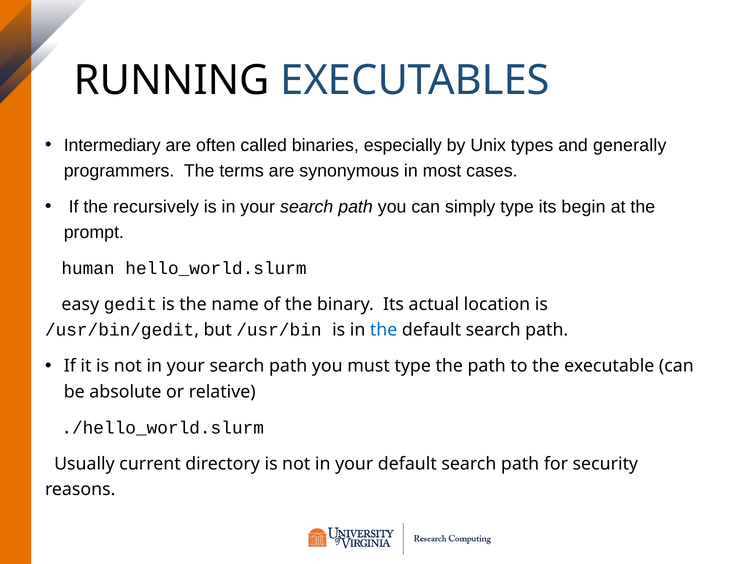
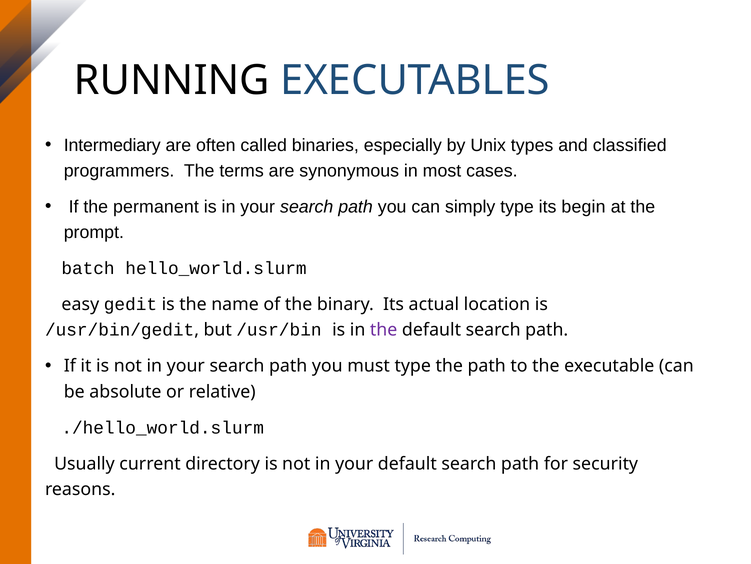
generally: generally -> classified
recursively: recursively -> permanent
human: human -> batch
the at (384, 330) colour: blue -> purple
